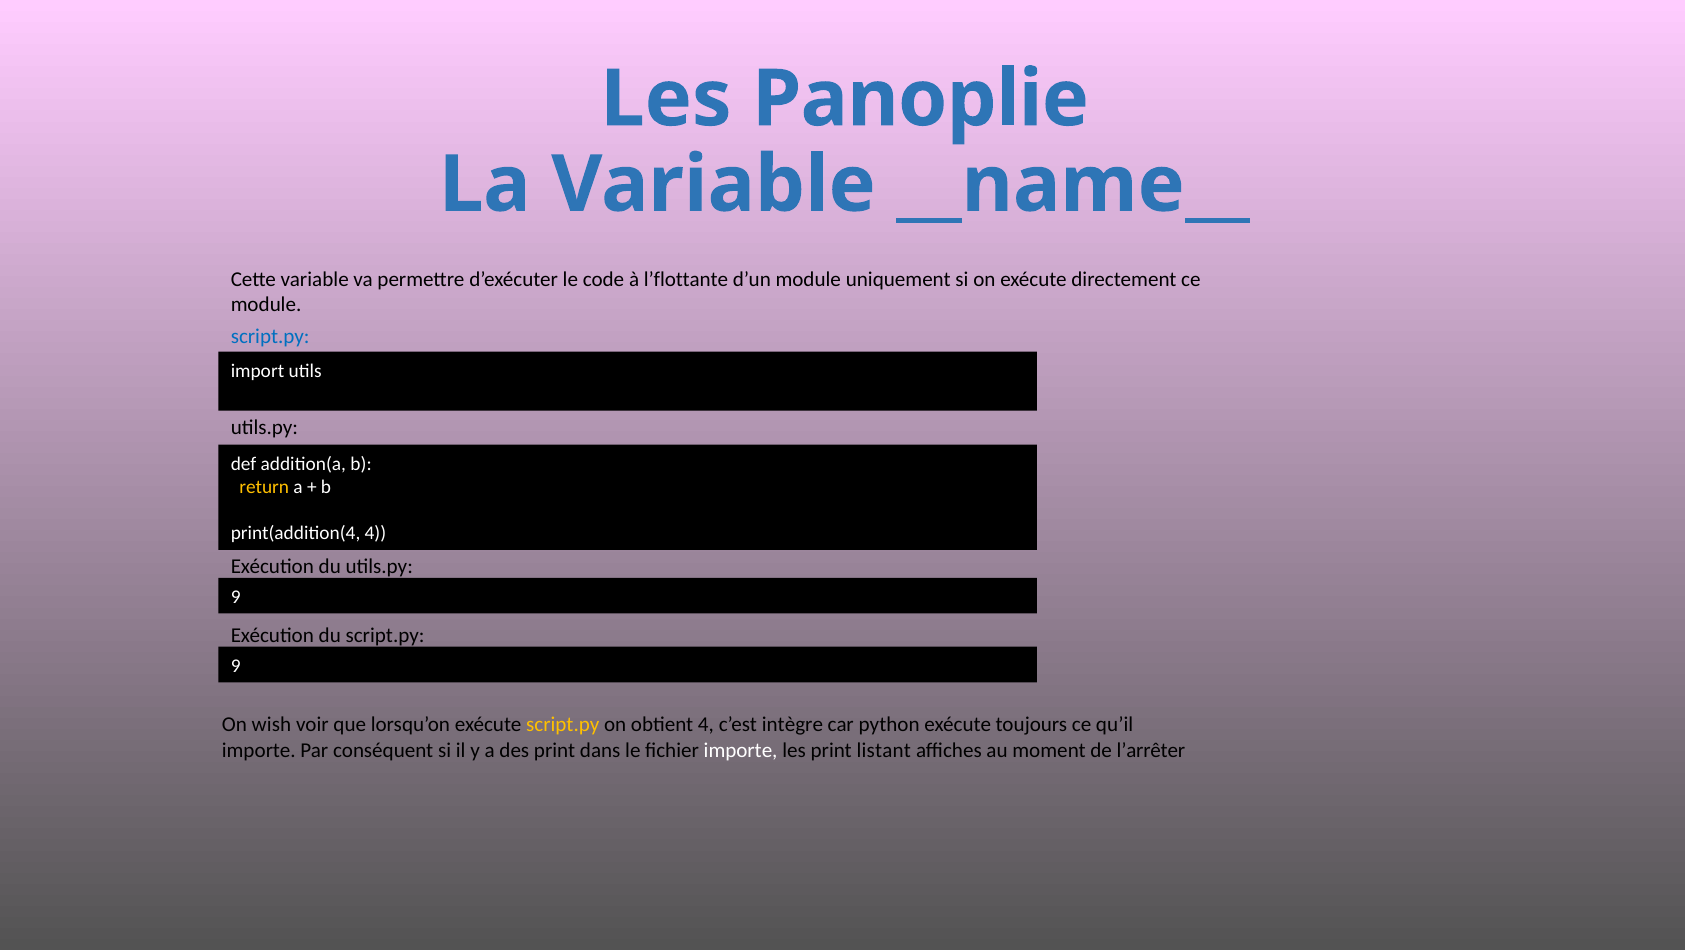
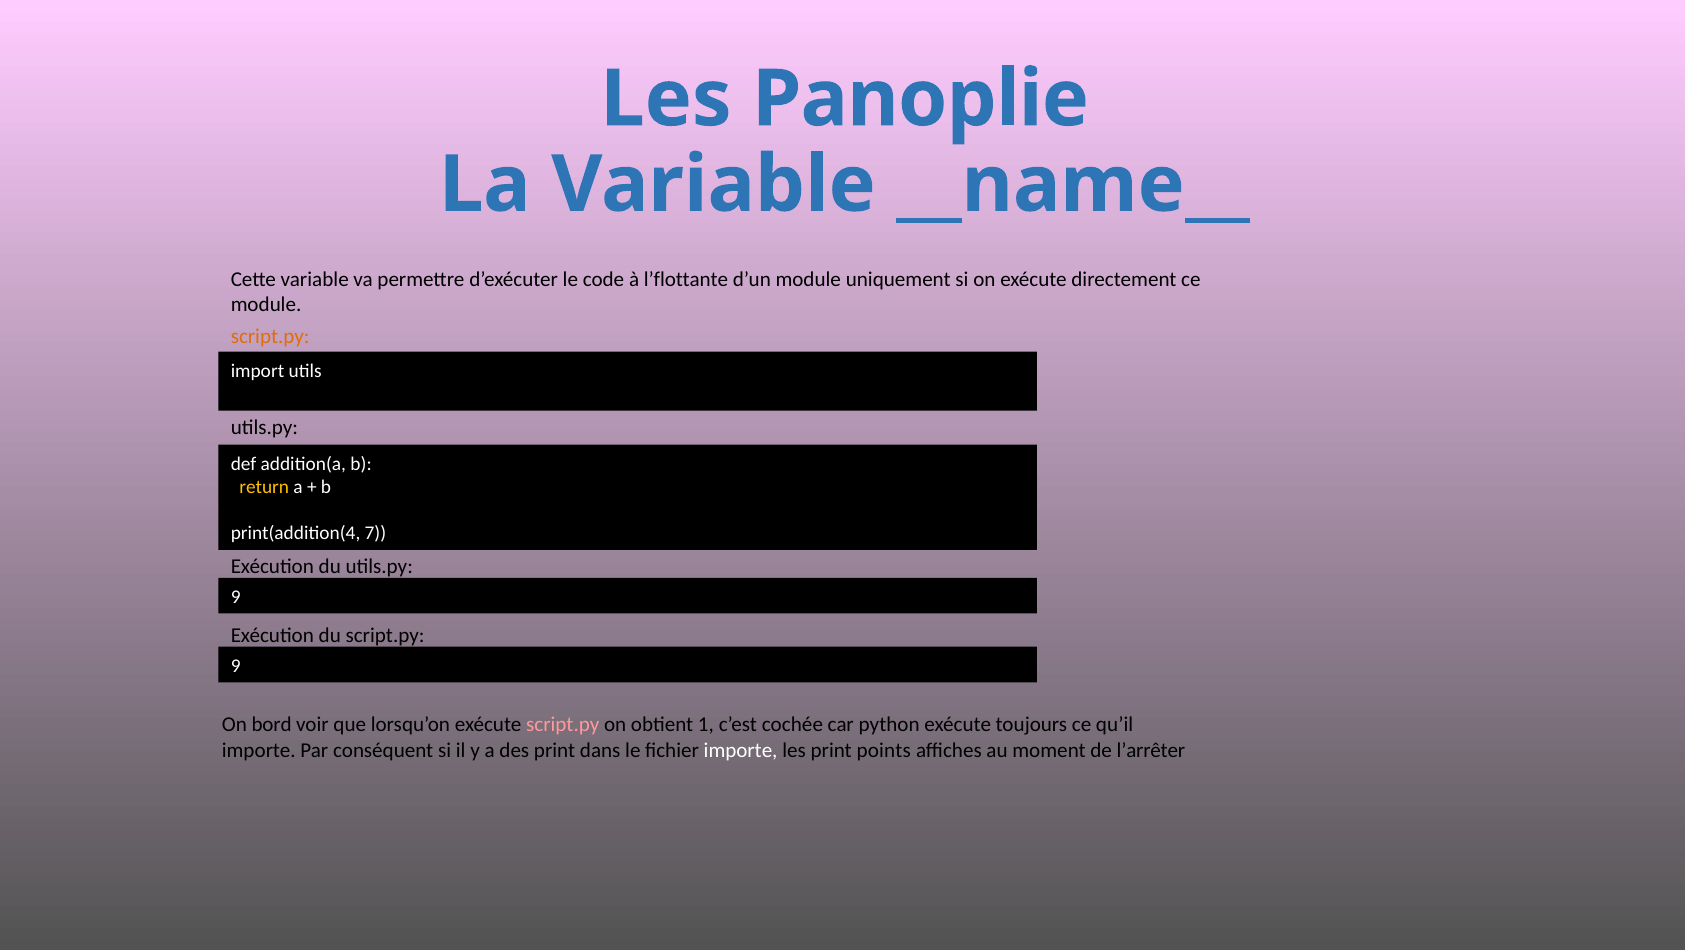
script.py at (270, 337) colour: blue -> orange
print(addition(4 4: 4 -> 7
wish: wish -> bord
script.py at (563, 725) colour: yellow -> pink
obtient 4: 4 -> 1
intègre: intègre -> cochée
listant: listant -> points
